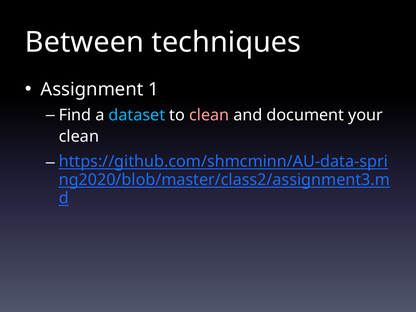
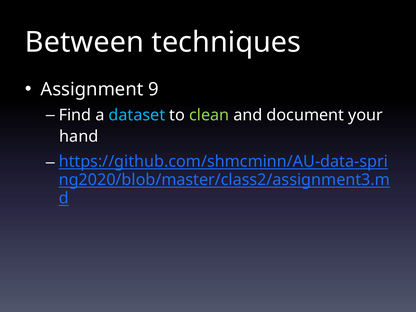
1: 1 -> 9
clean at (209, 115) colour: pink -> light green
clean at (79, 137): clean -> hand
